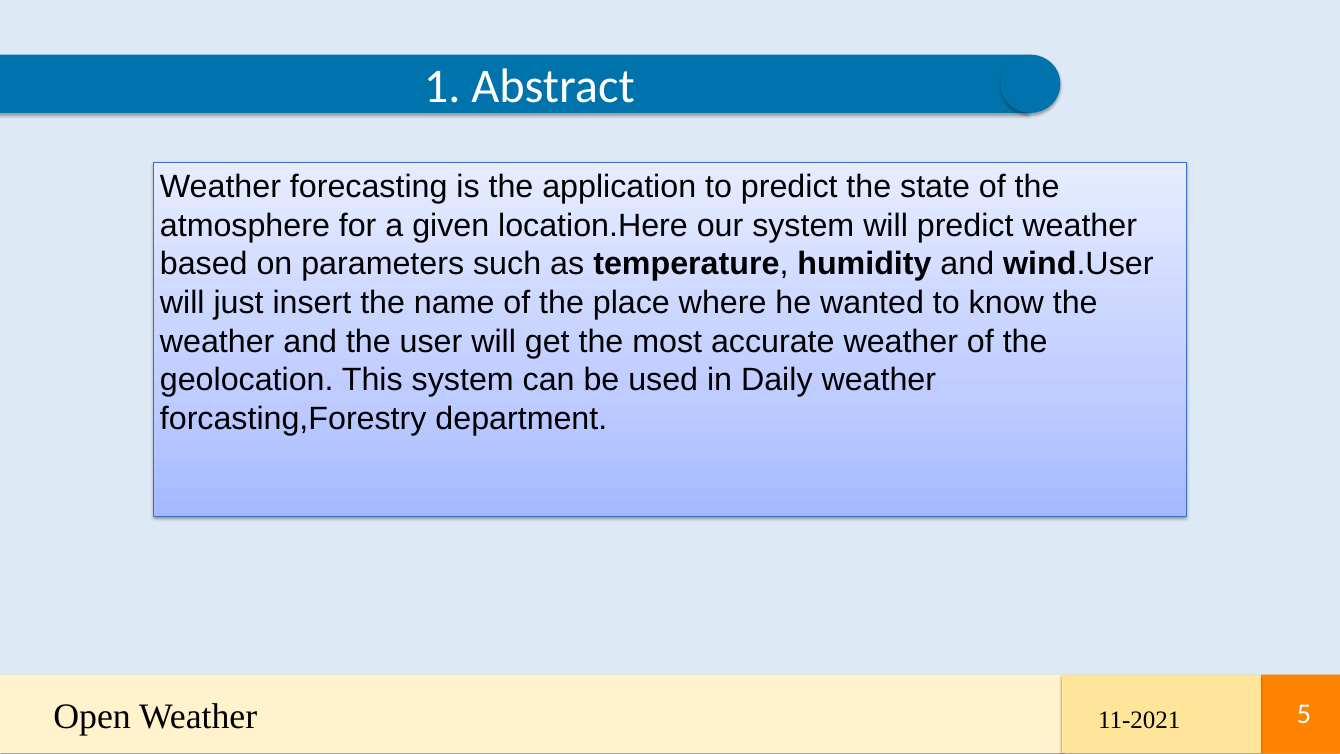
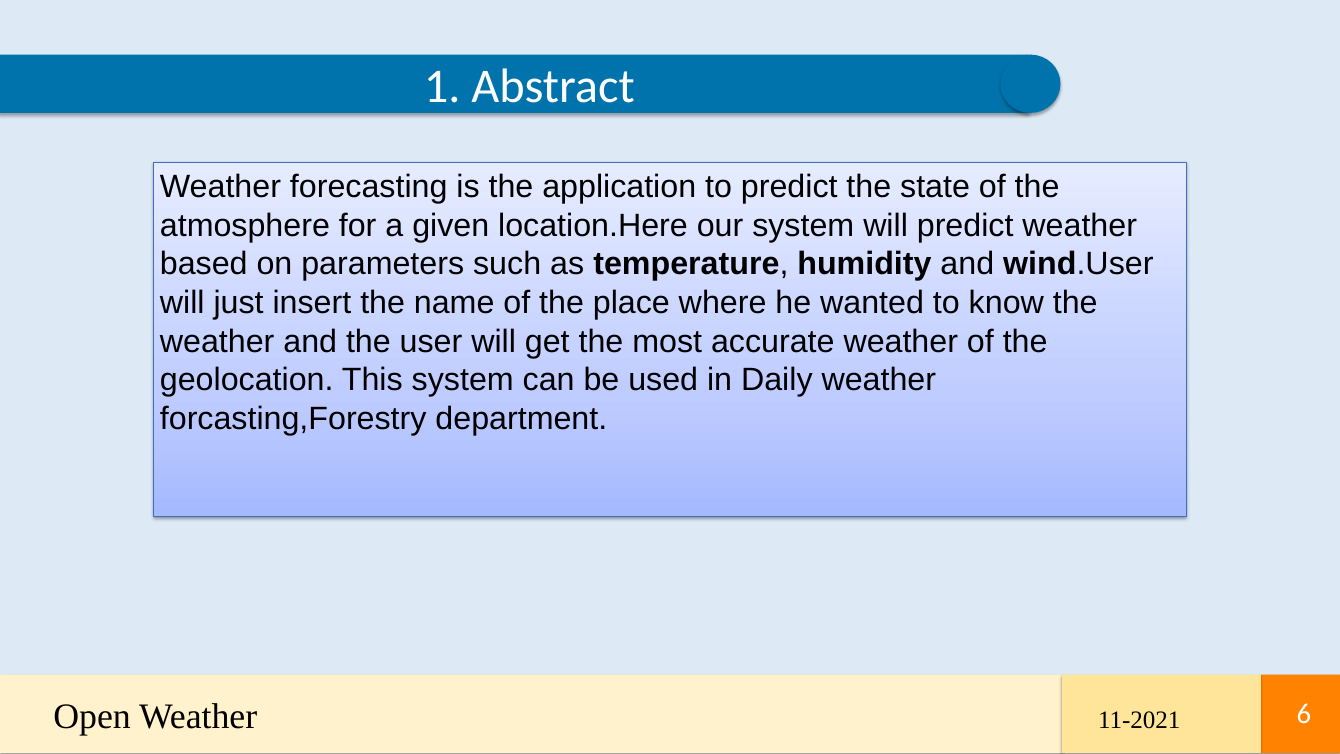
5: 5 -> 6
